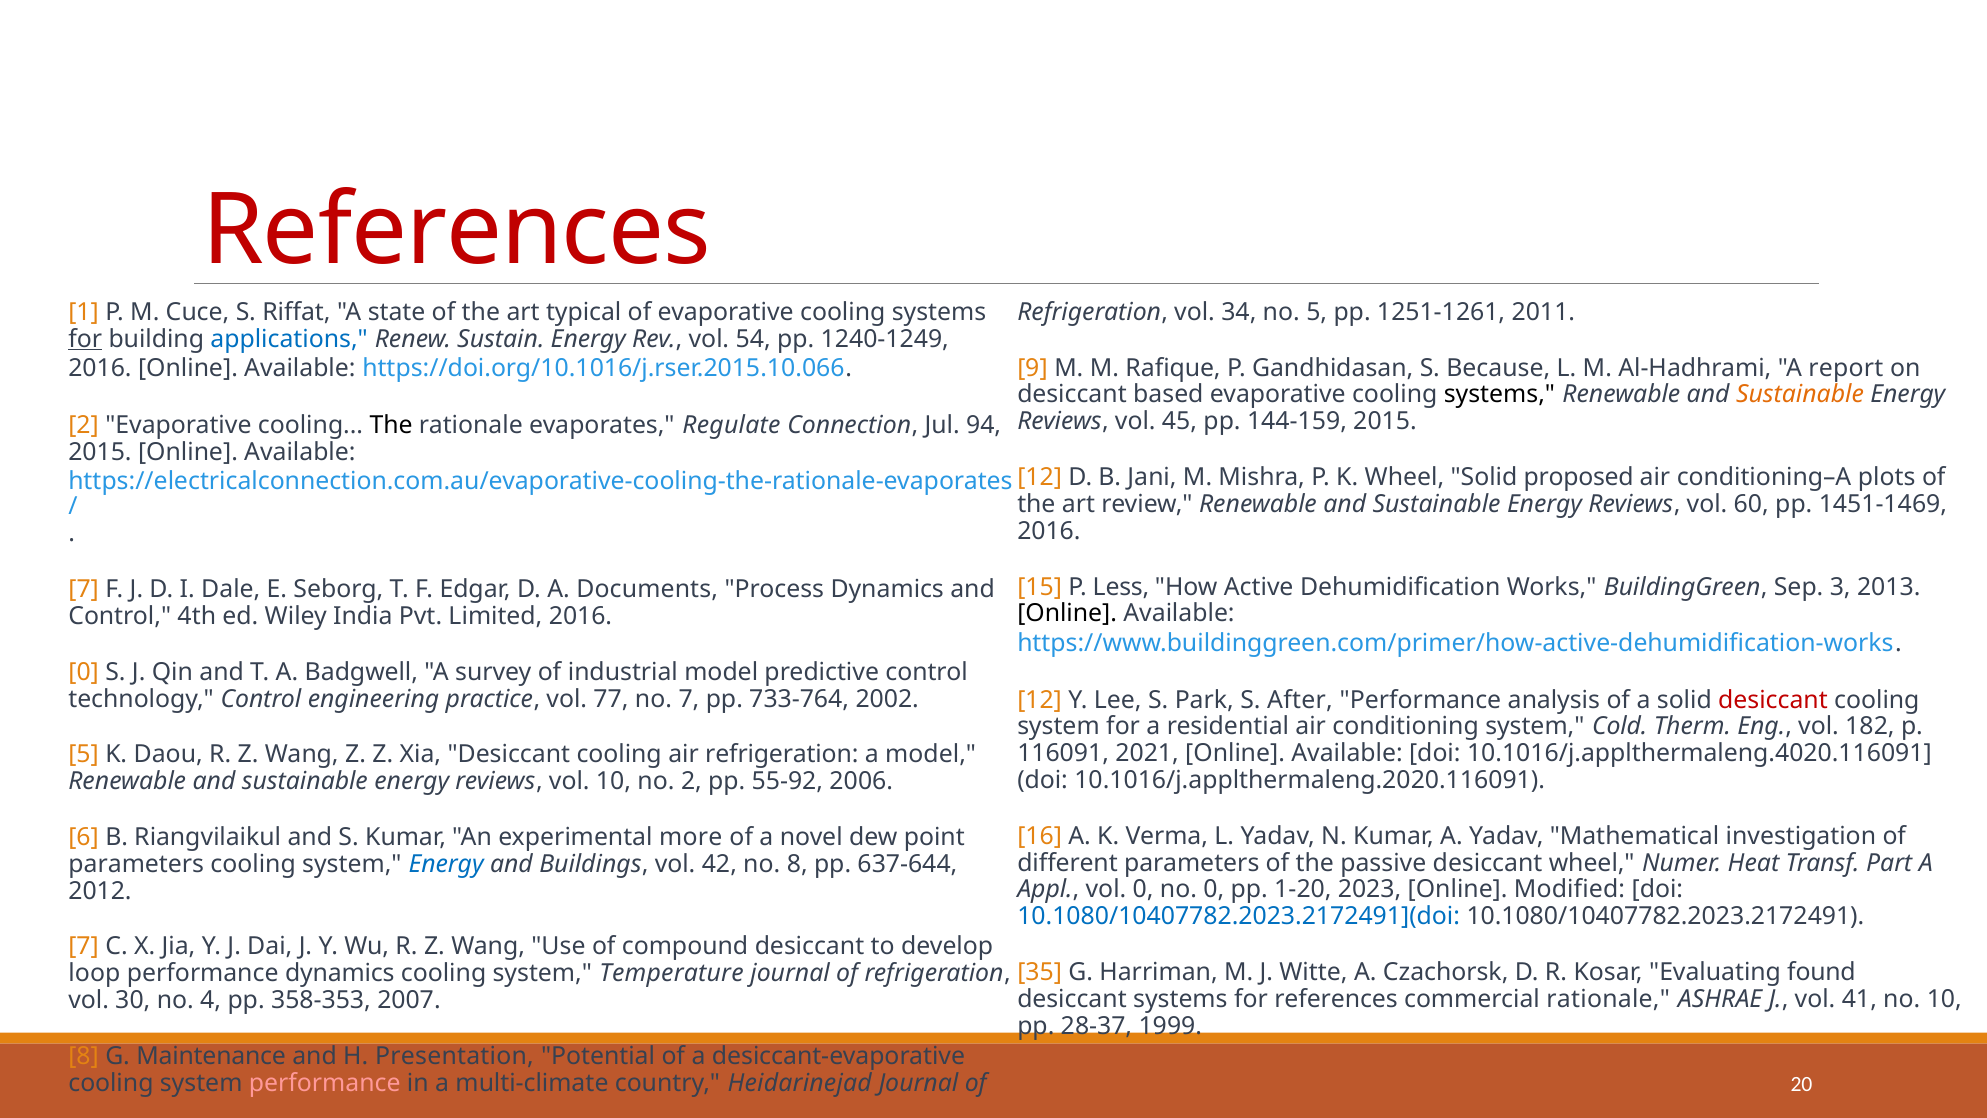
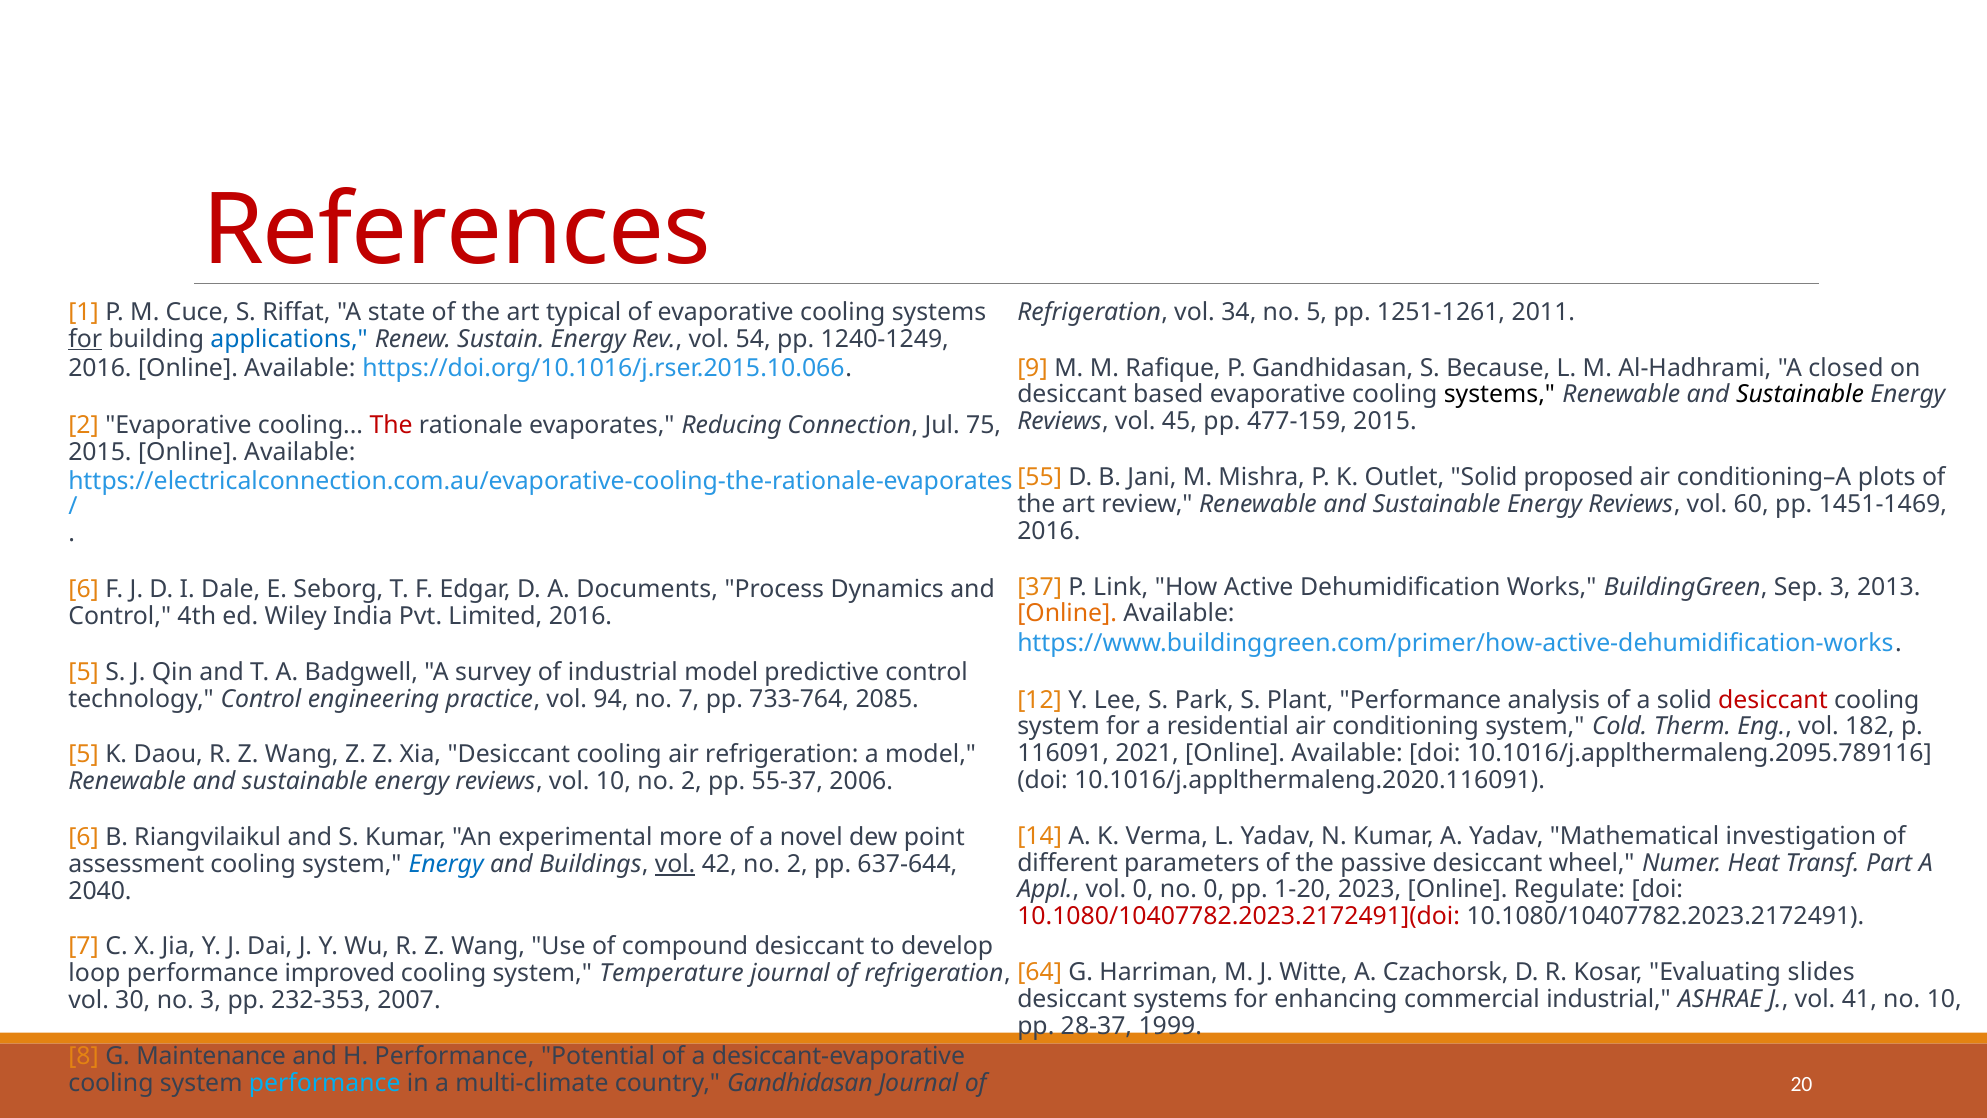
report: report -> closed
Sustainable at (1800, 395) colour: orange -> black
144-159: 144-159 -> 477-159
The at (391, 425) colour: black -> red
Regulate: Regulate -> Reducing
94: 94 -> 75
12 at (1040, 477): 12 -> 55
K Wheel: Wheel -> Outlet
15: 15 -> 37
Less: Less -> Link
7 at (84, 589): 7 -> 6
Online at (1067, 613) colour: black -> orange
0 at (84, 672): 0 -> 5
77: 77 -> 94
2002: 2002 -> 2085
After: After -> Plant
10.1016/j.applthermaleng.4020.116091: 10.1016/j.applthermaleng.4020.116091 -> 10.1016/j.applthermaleng.2095.789116
55-92: 55-92 -> 55-37
16: 16 -> 14
parameters at (136, 864): parameters -> assessment
vol at (675, 864) underline: none -> present
42 no 8: 8 -> 2
Modified: Modified -> Regulate
2012: 2012 -> 2040
10.1080/10407782.2023.2172491](doi colour: blue -> red
35: 35 -> 64
found: found -> slides
performance dynamics: dynamics -> improved
for references: references -> enhancing
commercial rationale: rationale -> industrial
no 4: 4 -> 3
358-353: 358-353 -> 232-353
H Presentation: Presentation -> Performance
performance at (325, 1083) colour: pink -> light blue
country Heidarinejad: Heidarinejad -> Gandhidasan
